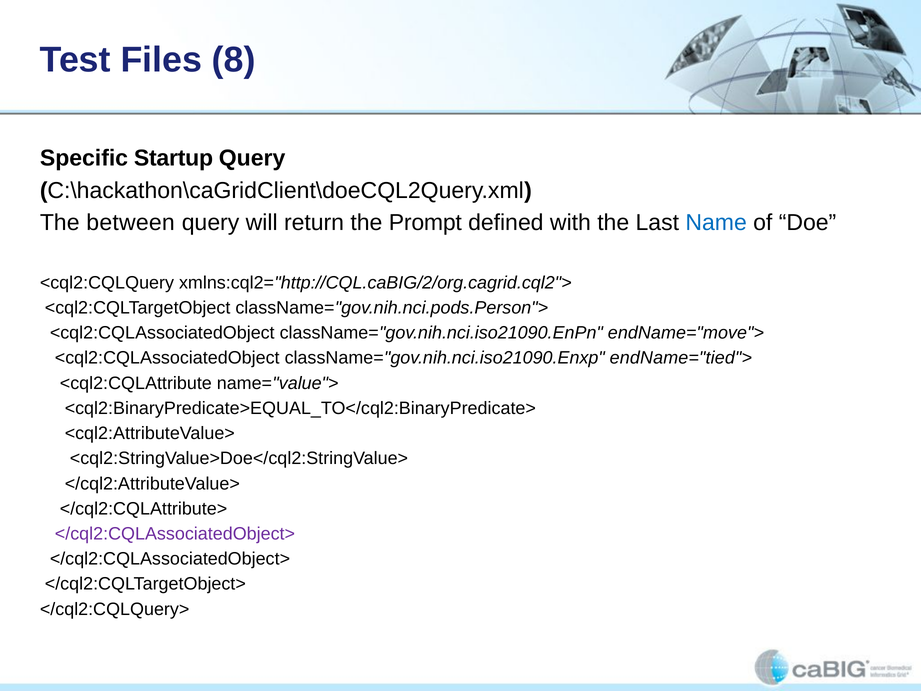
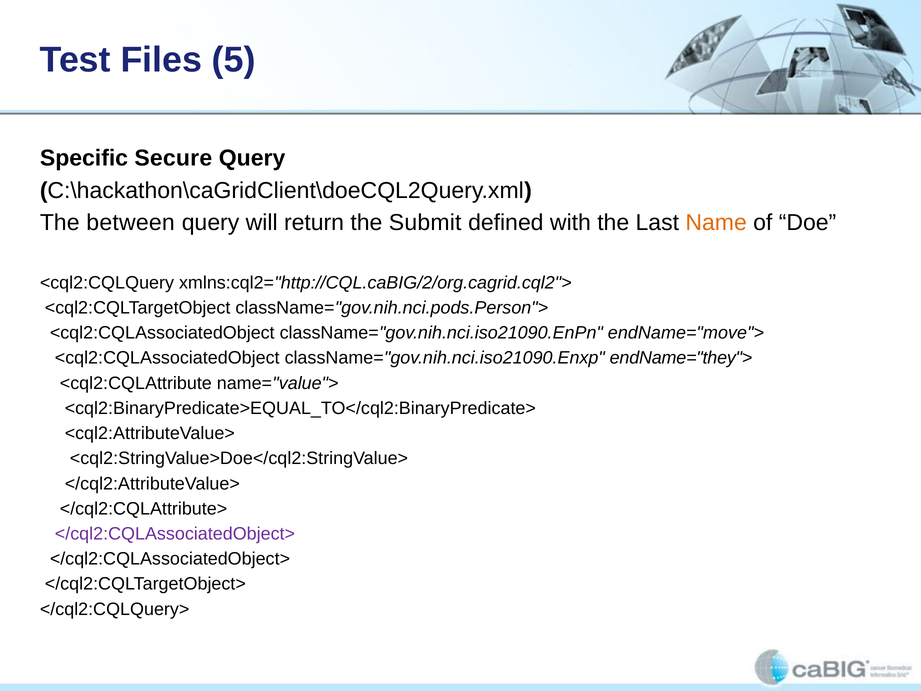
8: 8 -> 5
Startup: Startup -> Secure
Prompt: Prompt -> Submit
Name colour: blue -> orange
endName="tied">: endName="tied"> -> endName="they">
